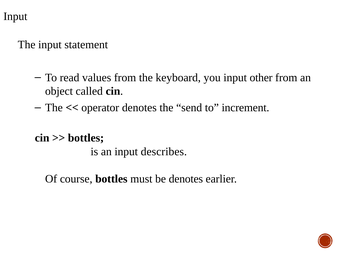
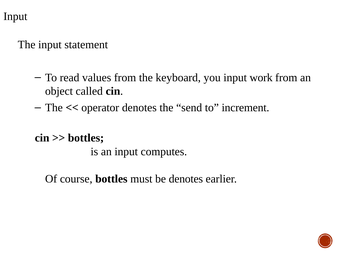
other: other -> work
describes: describes -> computes
